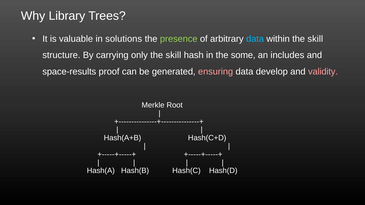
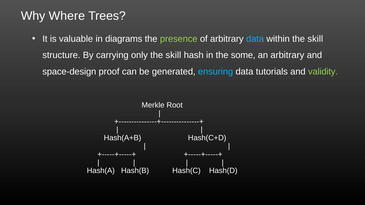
Library: Library -> Where
solutions: solutions -> diagrams
an includes: includes -> arbitrary
space-results: space-results -> space-design
ensuring colour: pink -> light blue
develop: develop -> tutorials
validity colour: pink -> light green
